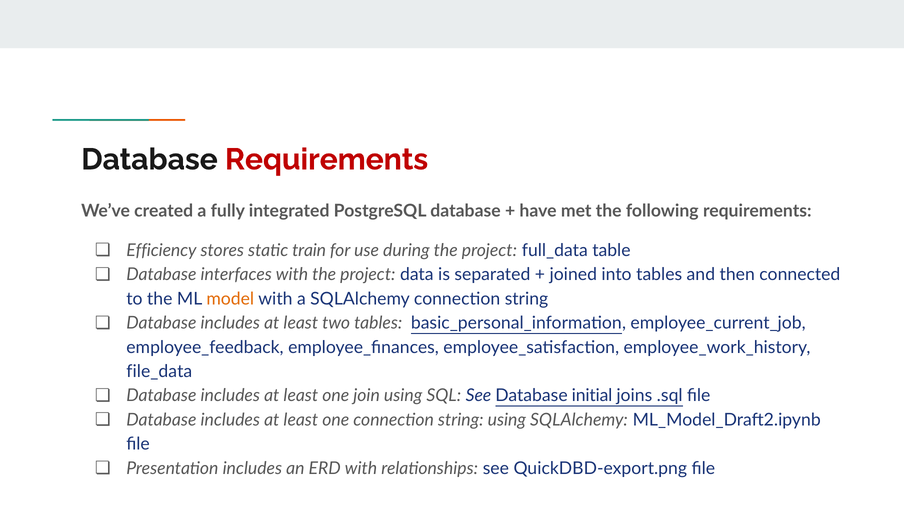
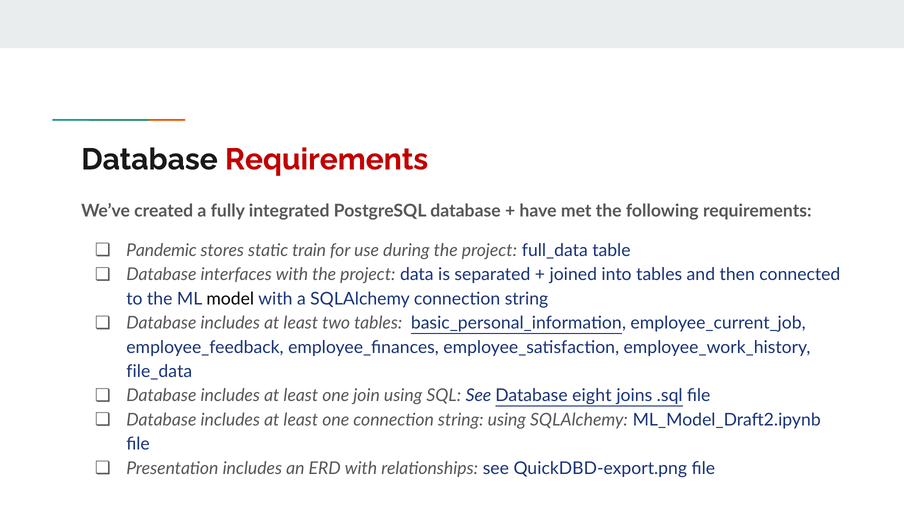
Efficiency: Efficiency -> Pandemic
model colour: orange -> black
initial: initial -> eight
